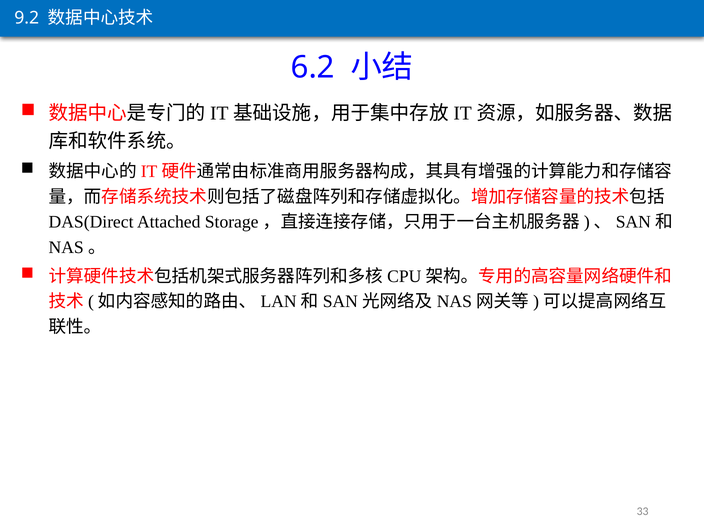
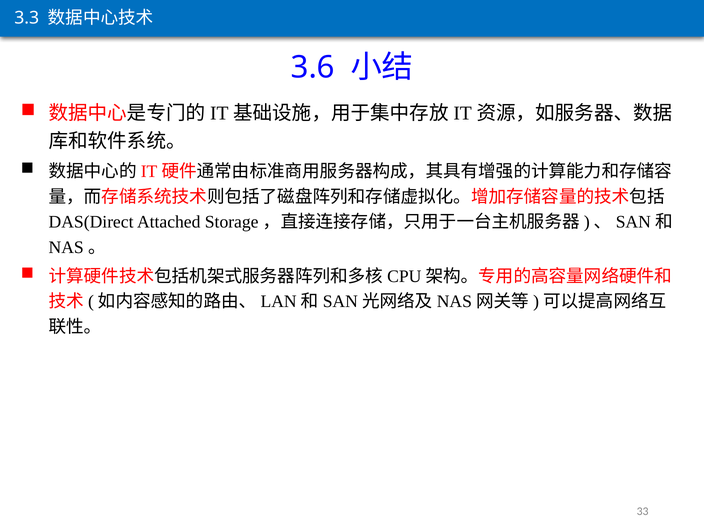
9.2: 9.2 -> 3.3
6.2: 6.2 -> 3.6
